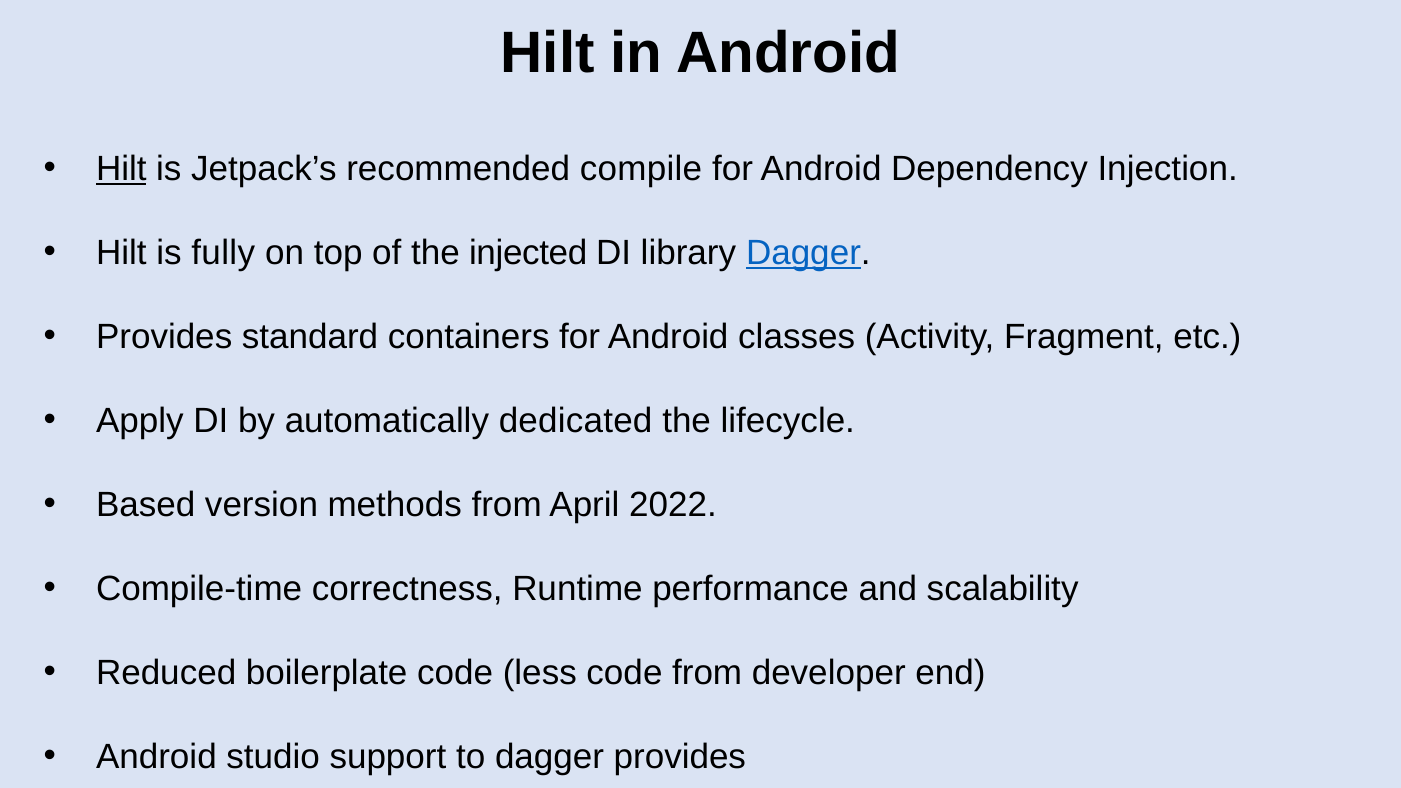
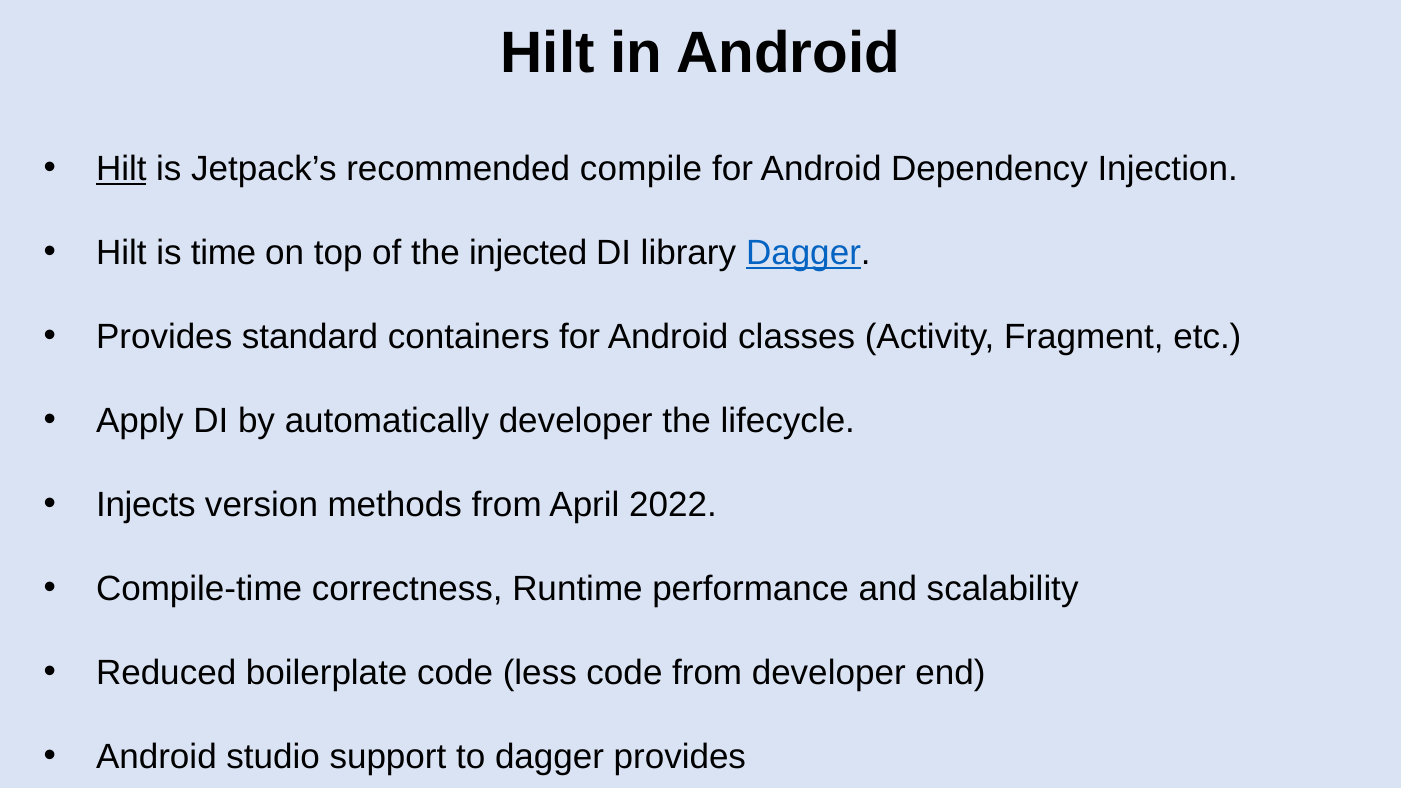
fully: fully -> time
automatically dedicated: dedicated -> developer
Based: Based -> Injects
